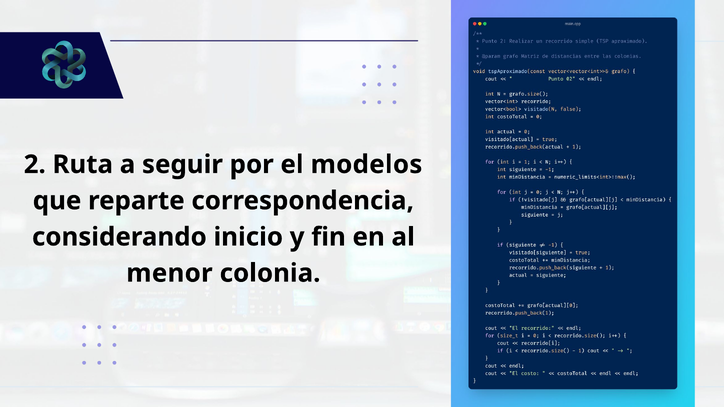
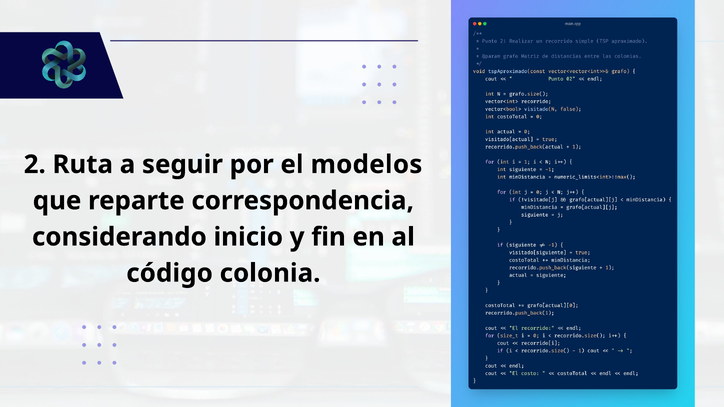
menor: menor -> código
